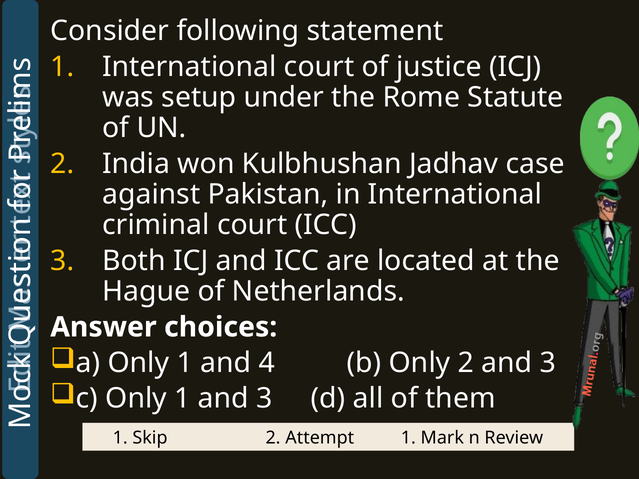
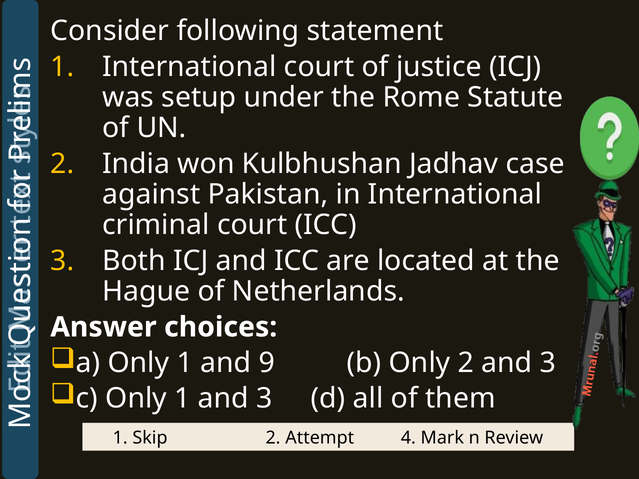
4: 4 -> 9
1 at (408, 438): 1 -> 4
